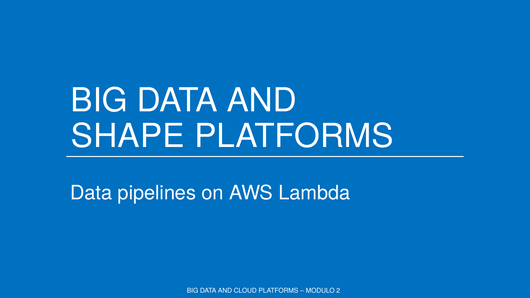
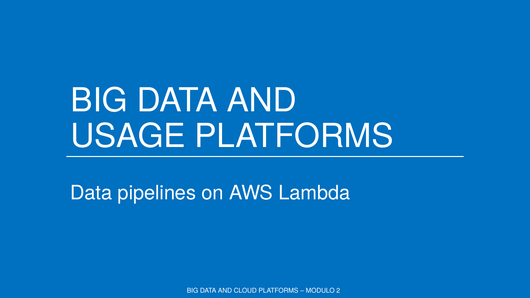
SHAPE: SHAPE -> USAGE
